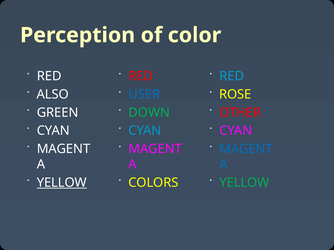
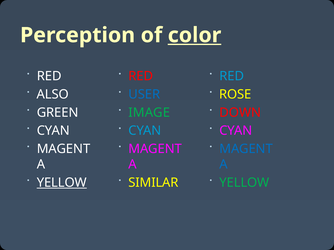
color underline: none -> present
DOWN: DOWN -> IMAGE
OTHER: OTHER -> DOWN
COLORS: COLORS -> SIMILAR
